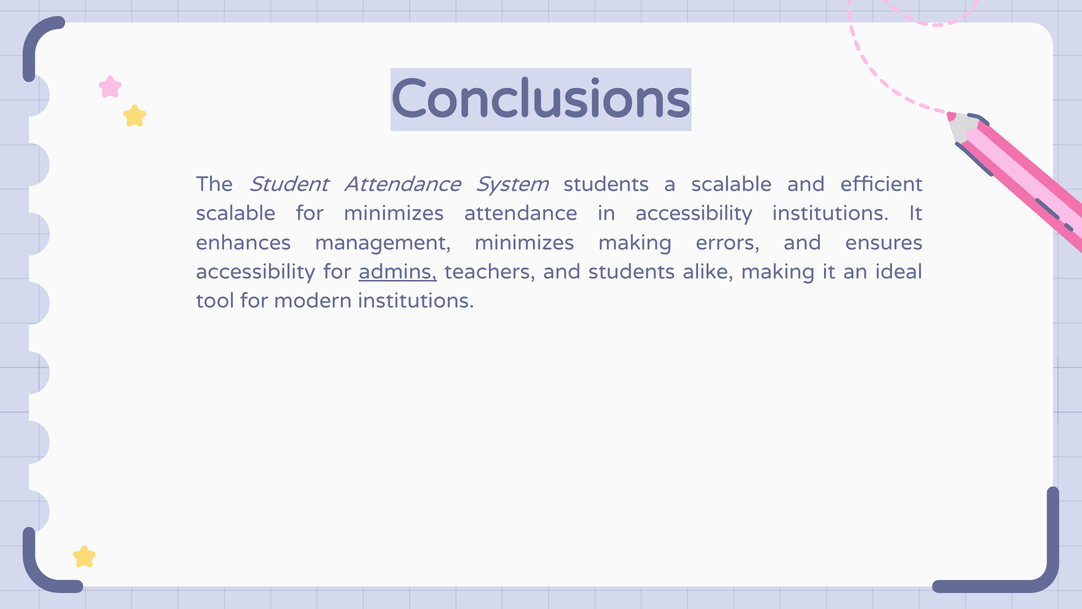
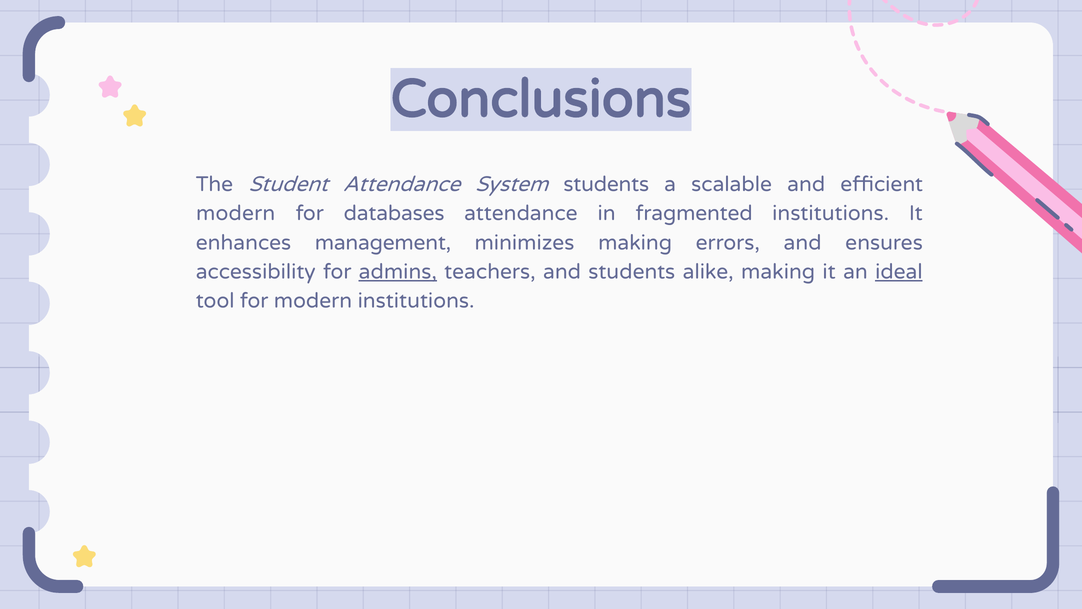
scalable at (236, 213): scalable -> modern
for minimizes: minimizes -> databases
in accessibility: accessibility -> fragmented
ideal underline: none -> present
